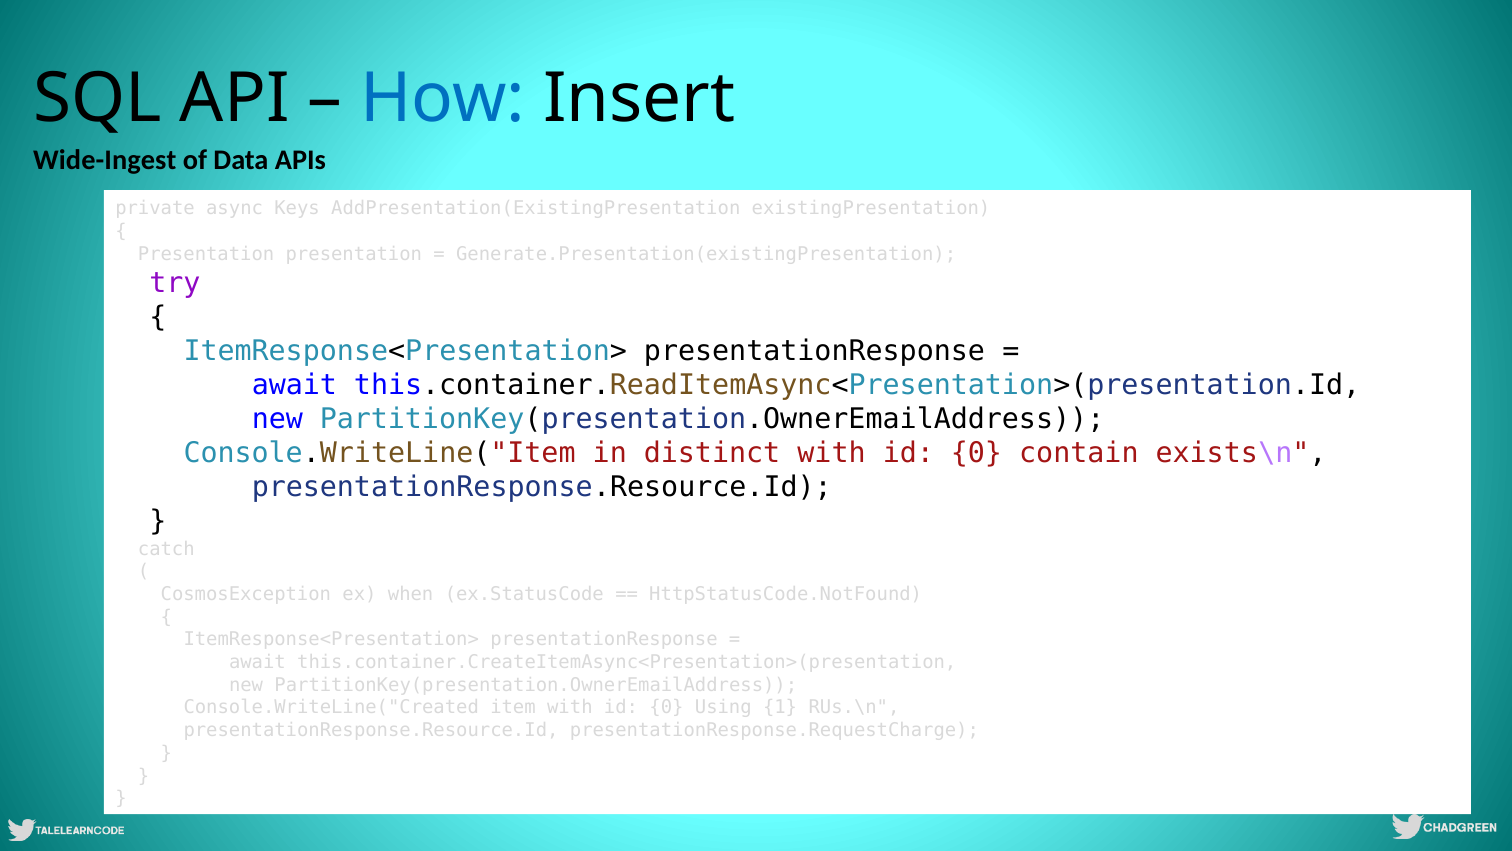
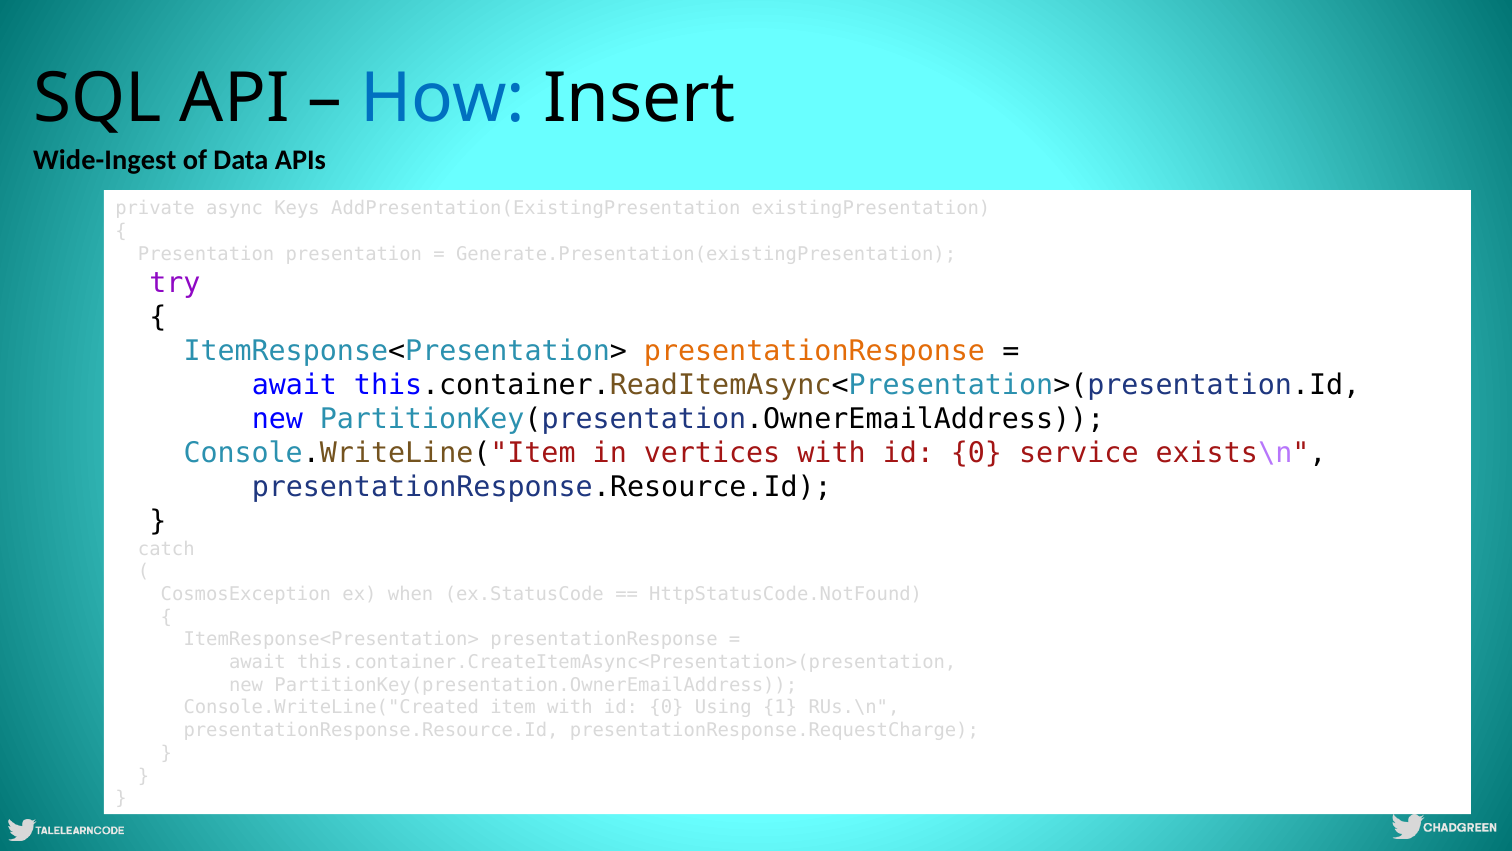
presentationResponse at (814, 351) colour: black -> orange
distinct: distinct -> vertices
contain: contain -> service
